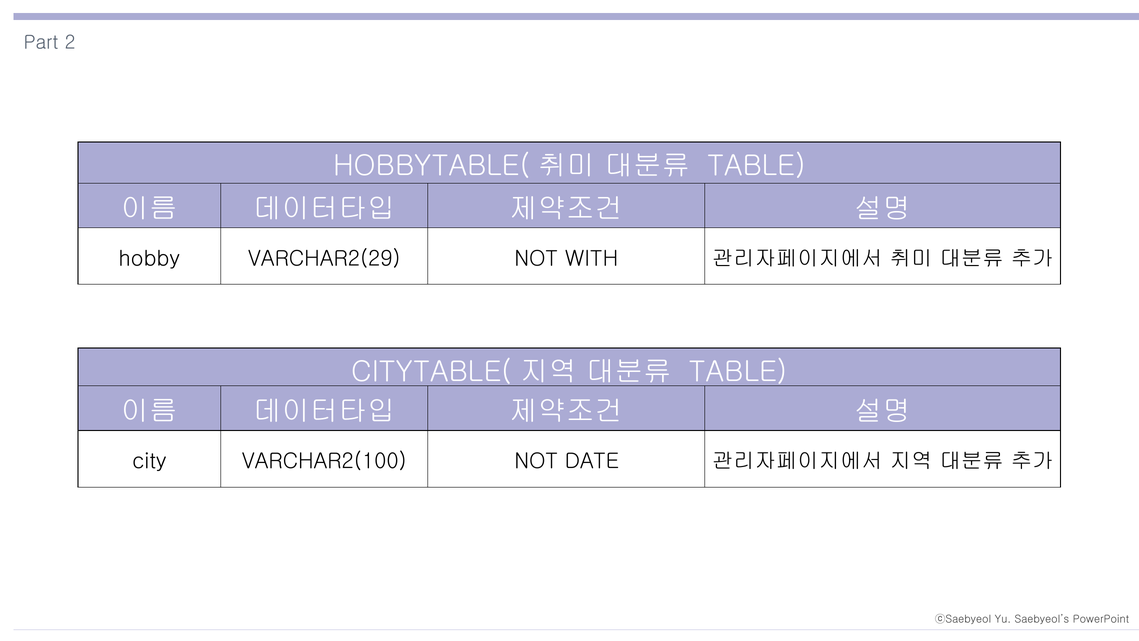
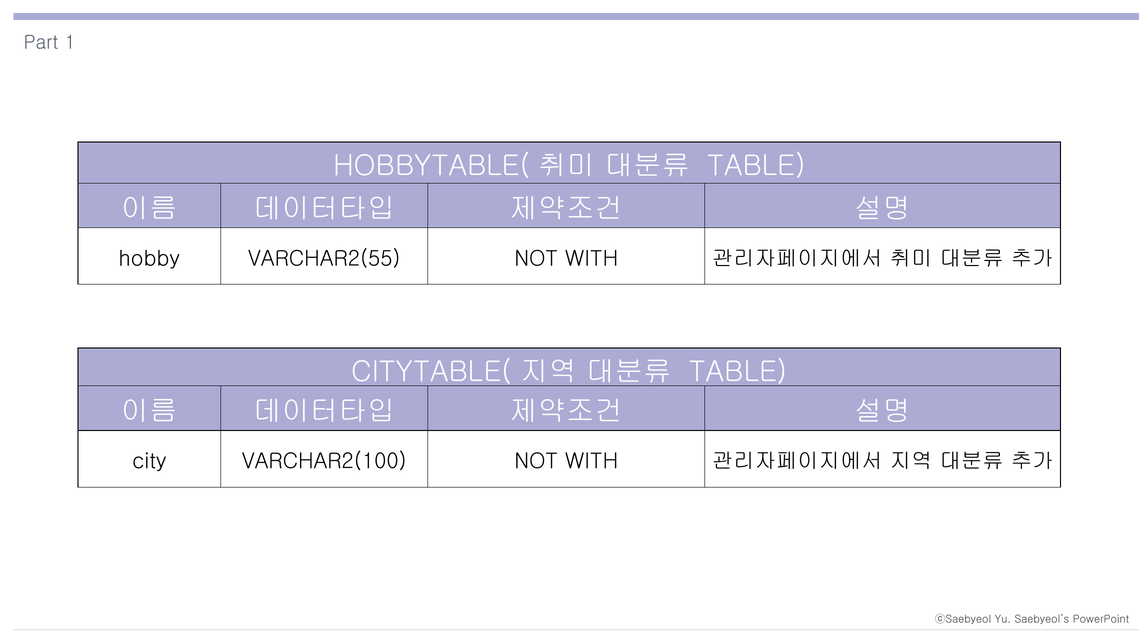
2: 2 -> 1
VARCHAR2(29: VARCHAR2(29 -> VARCHAR2(55
VARCHAR2(100 NOT DATE: DATE -> WITH
